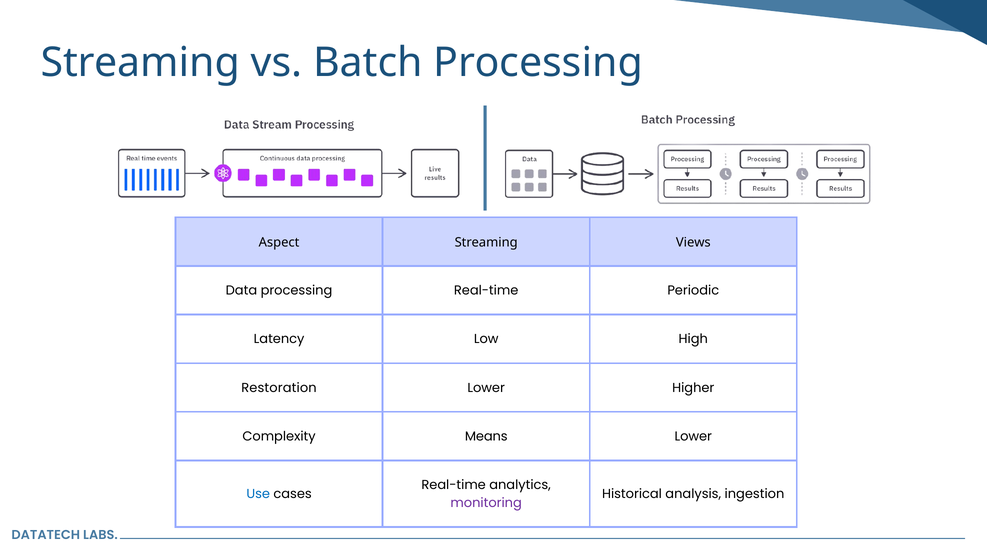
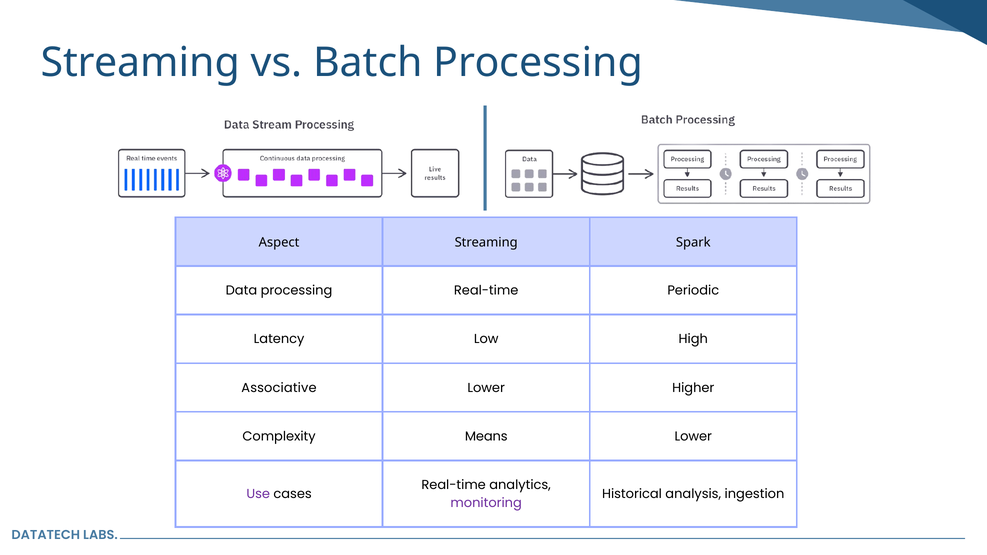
Views: Views -> Spark
Restoration: Restoration -> Associative
Use colour: blue -> purple
